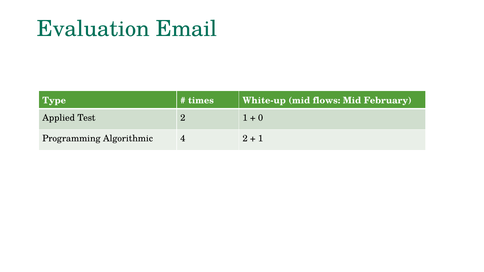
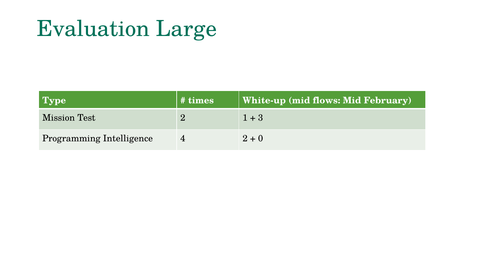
Email: Email -> Large
Applied: Applied -> Mission
0: 0 -> 3
Algorithmic: Algorithmic -> Intelligence
1 at (261, 139): 1 -> 0
